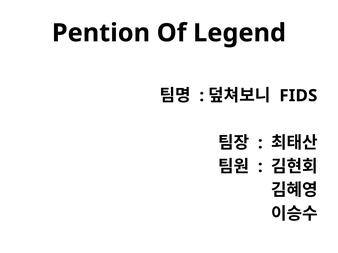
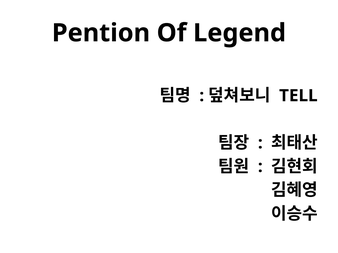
FIDS: FIDS -> TELL
